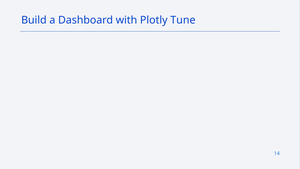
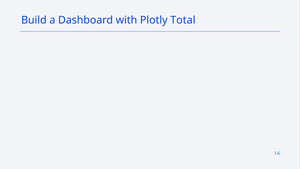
Tune: Tune -> Total
